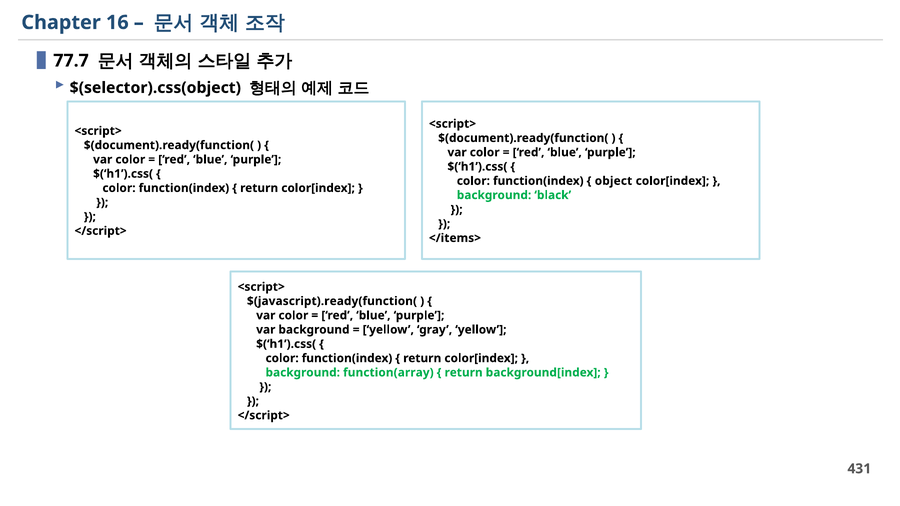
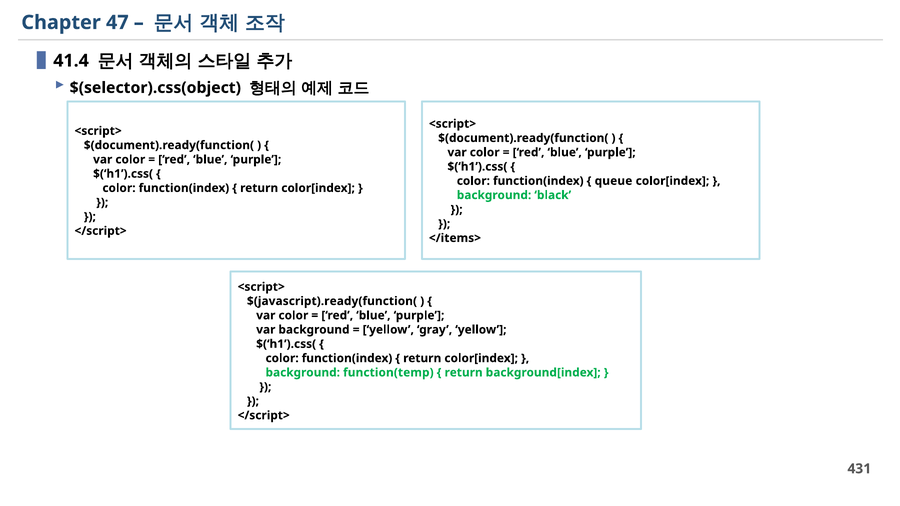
16: 16 -> 47
77.7: 77.7 -> 41.4
object: object -> queue
function(array: function(array -> function(temp
